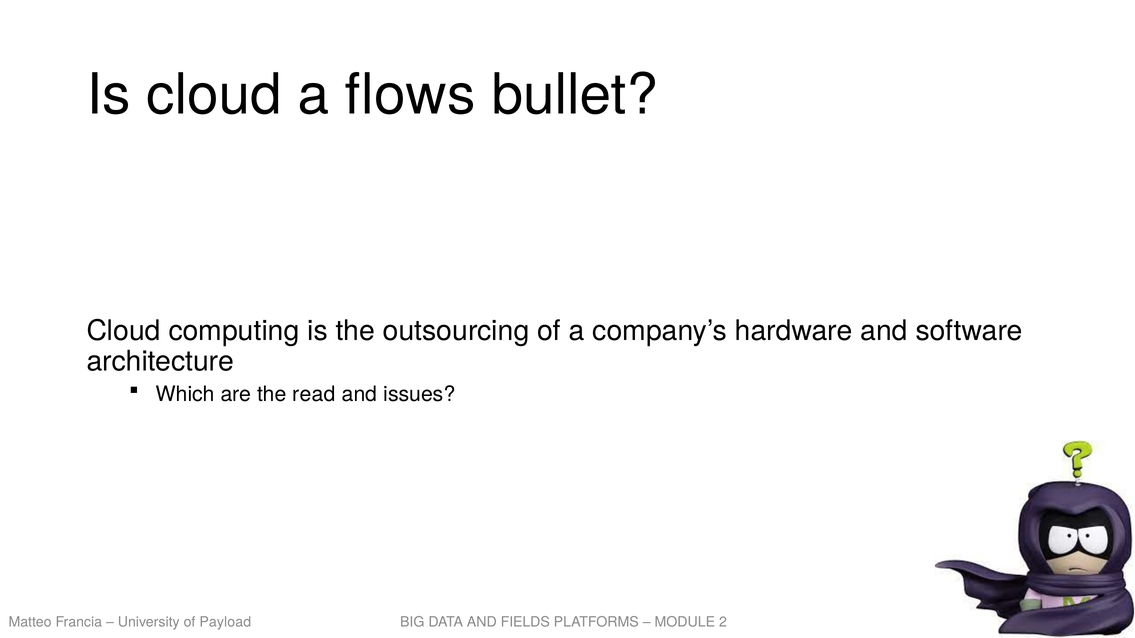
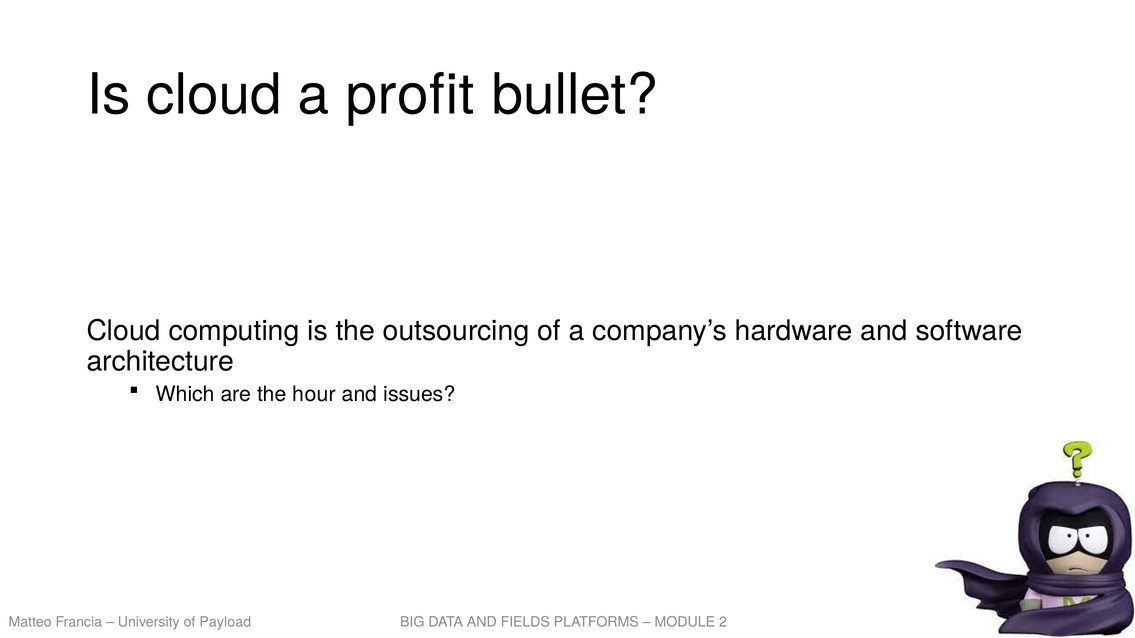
flows: flows -> profit
read: read -> hour
